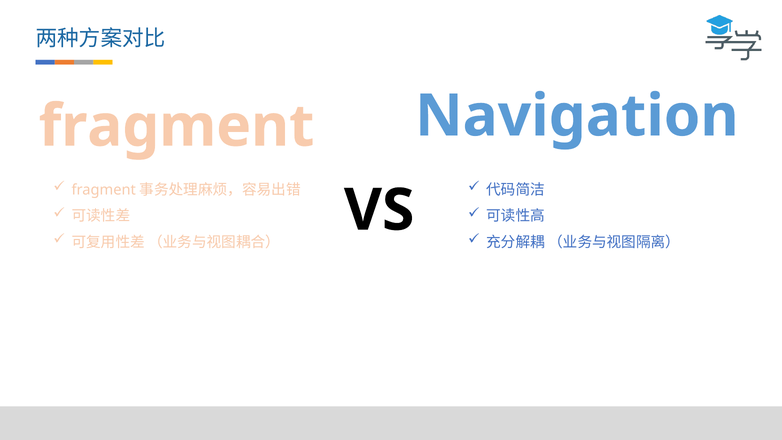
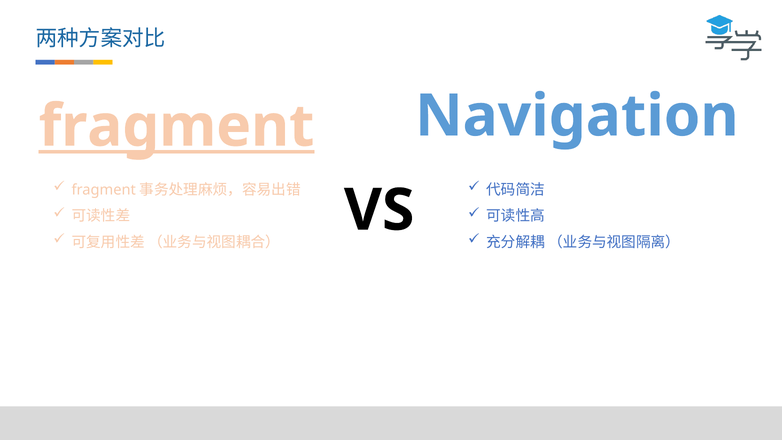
fragment underline: none -> present
